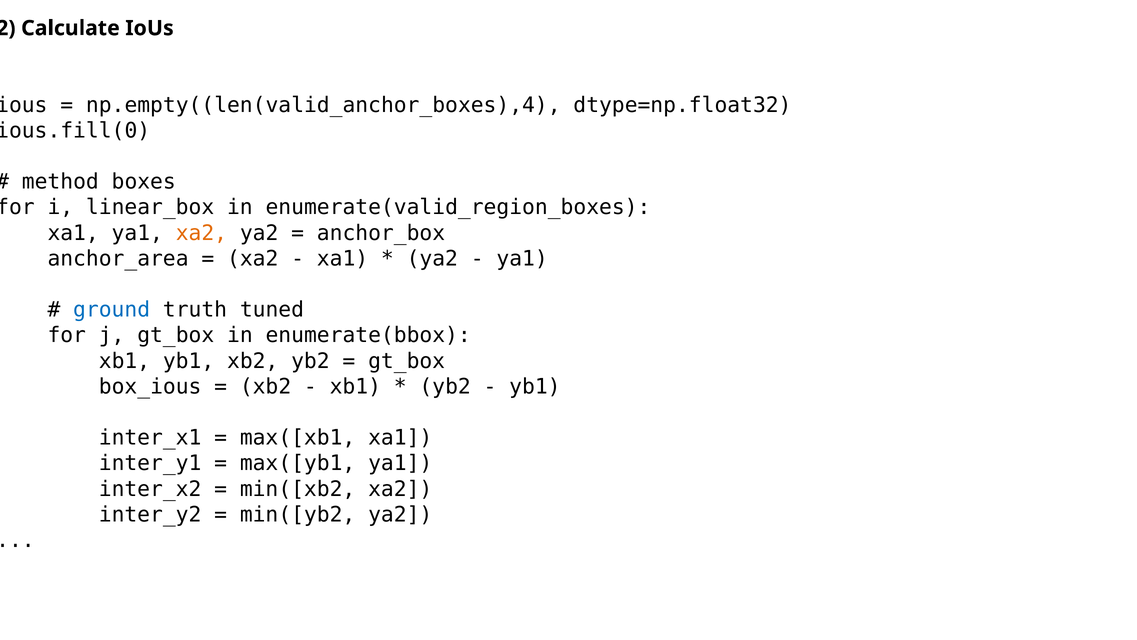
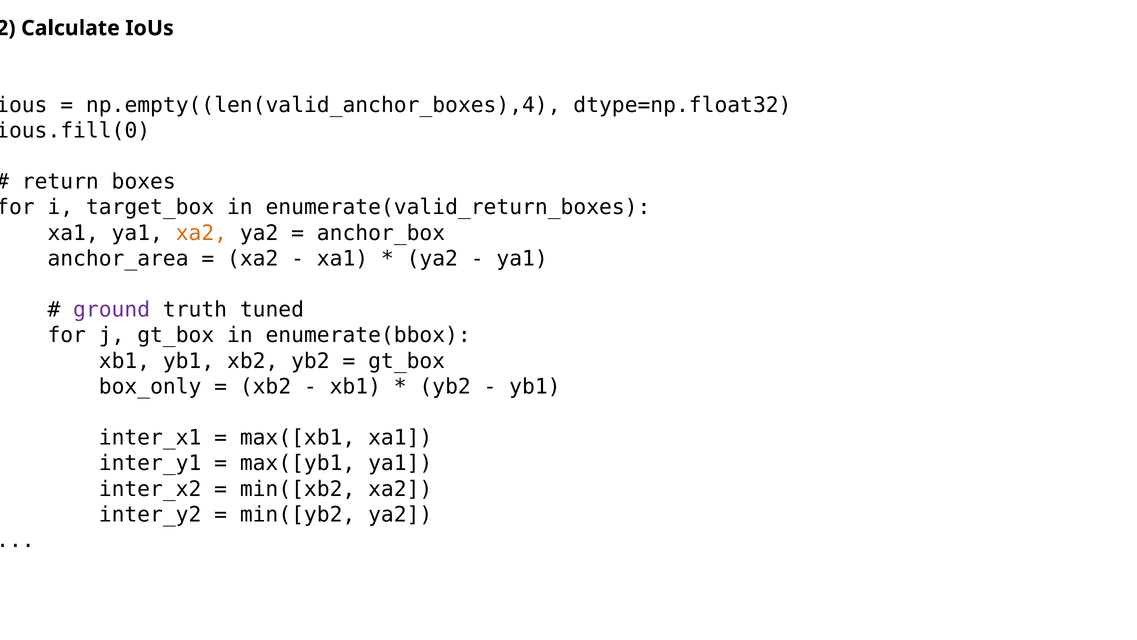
method: method -> return
linear_box: linear_box -> target_box
enumerate(valid_region_boxes: enumerate(valid_region_boxes -> enumerate(valid_return_boxes
ground colour: blue -> purple
box_ious: box_ious -> box_only
